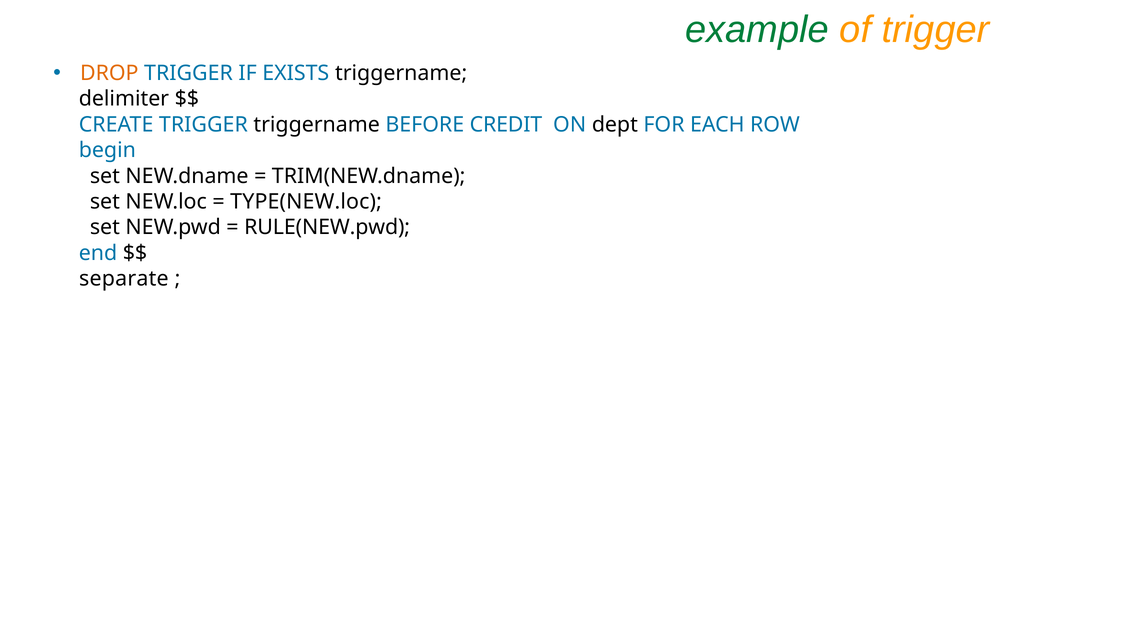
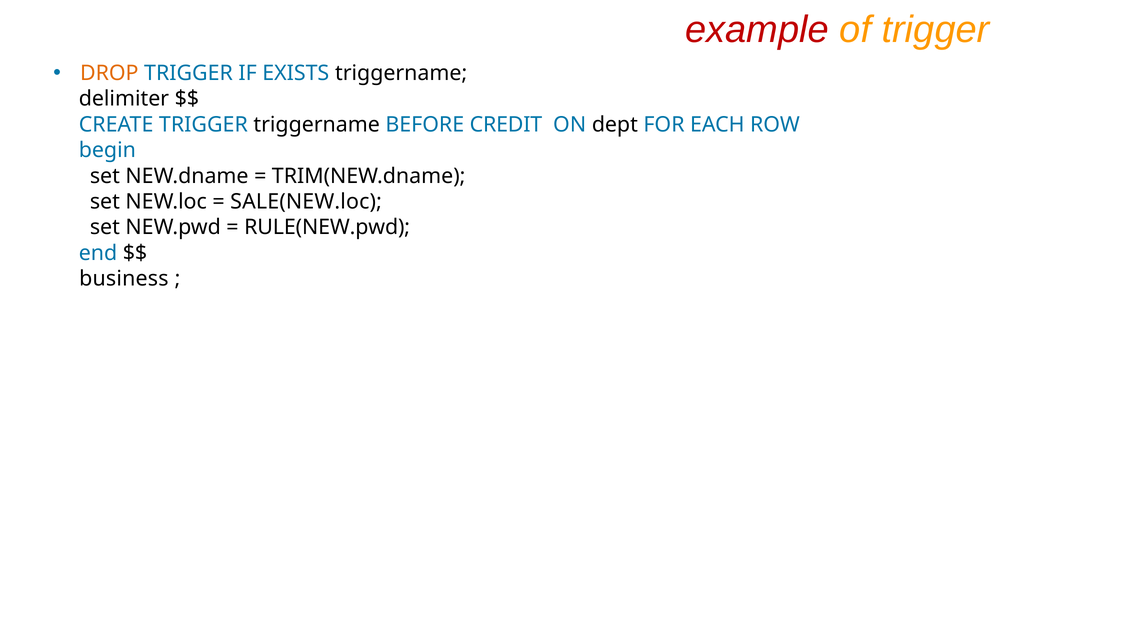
example colour: green -> red
TYPE(NEW.loc: TYPE(NEW.loc -> SALE(NEW.loc
separate: separate -> business
